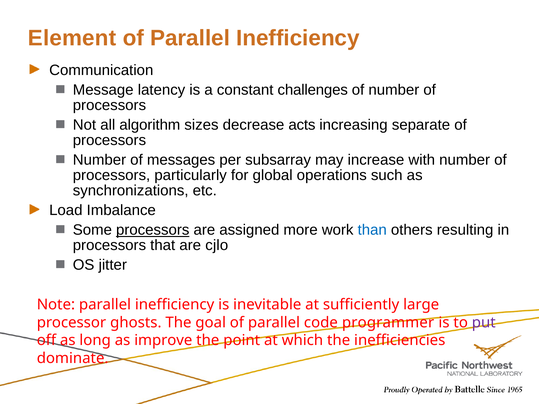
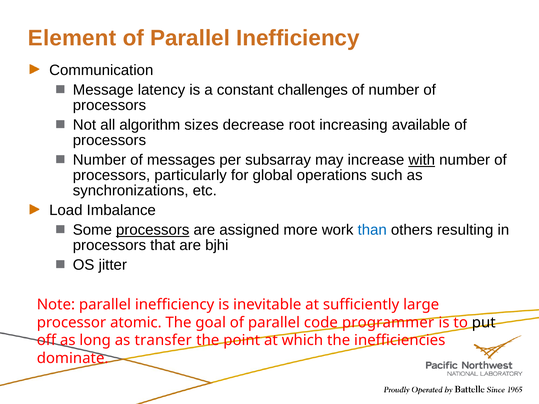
acts: acts -> root
separate: separate -> available
with underline: none -> present
cjlo: cjlo -> bjhi
ghosts: ghosts -> atomic
put colour: purple -> black
improve: improve -> transfer
